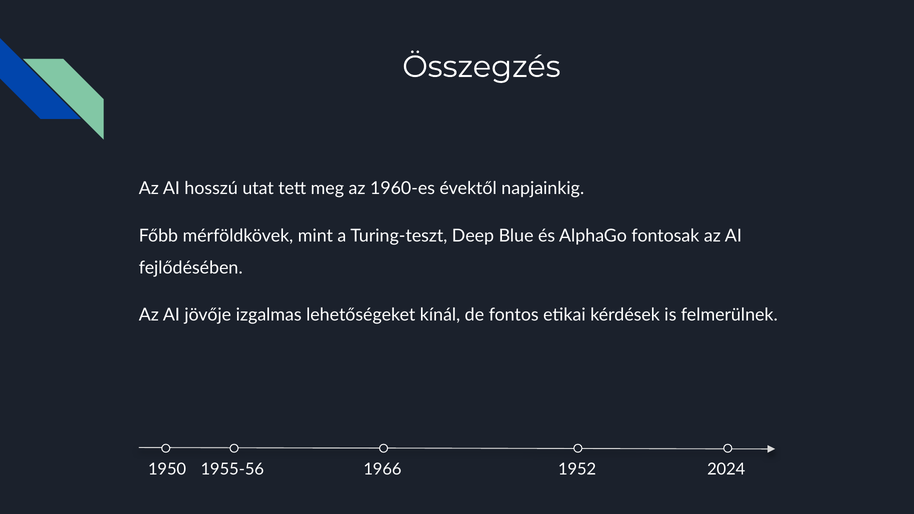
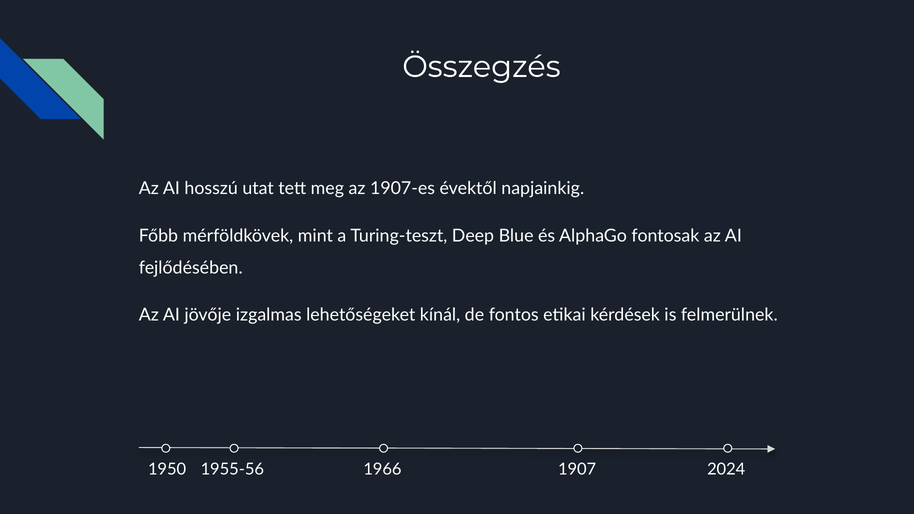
1960-es: 1960-es -> 1907-es
1952: 1952 -> 1907
